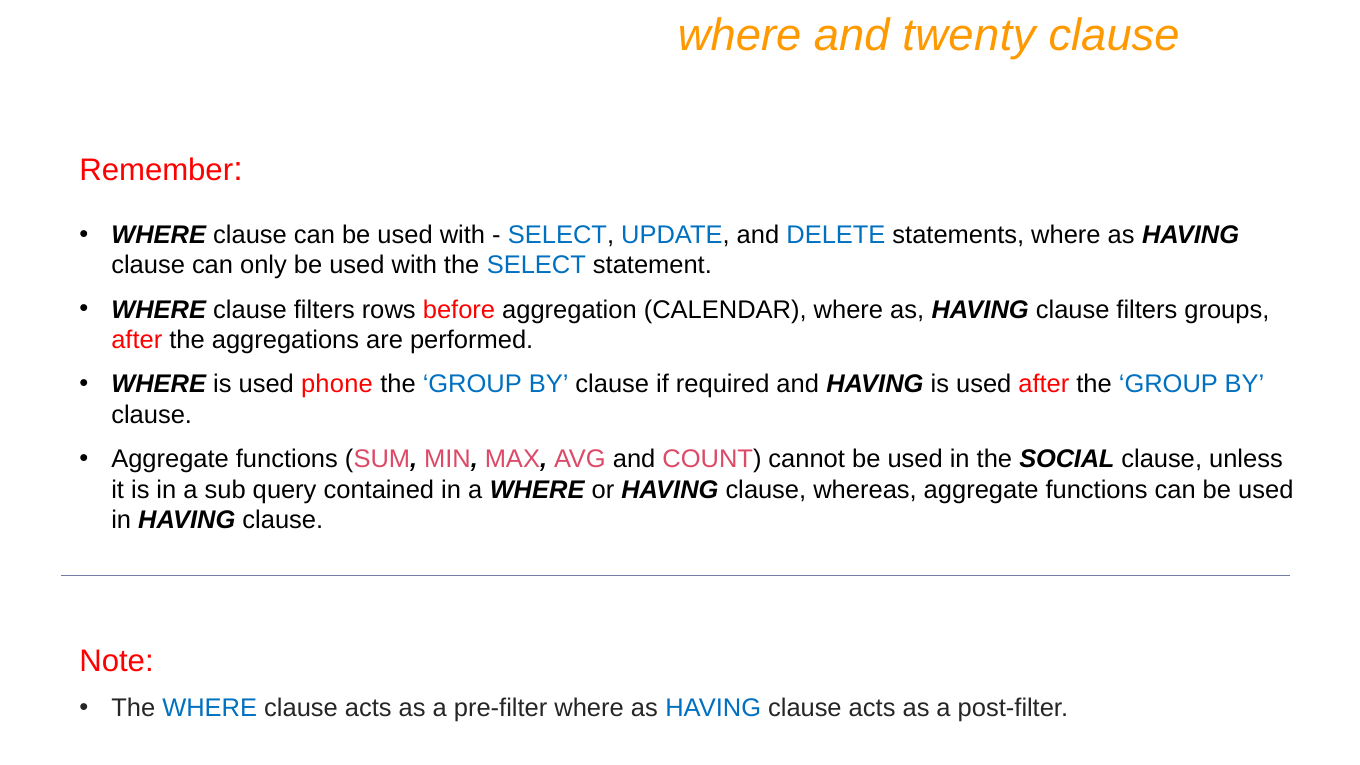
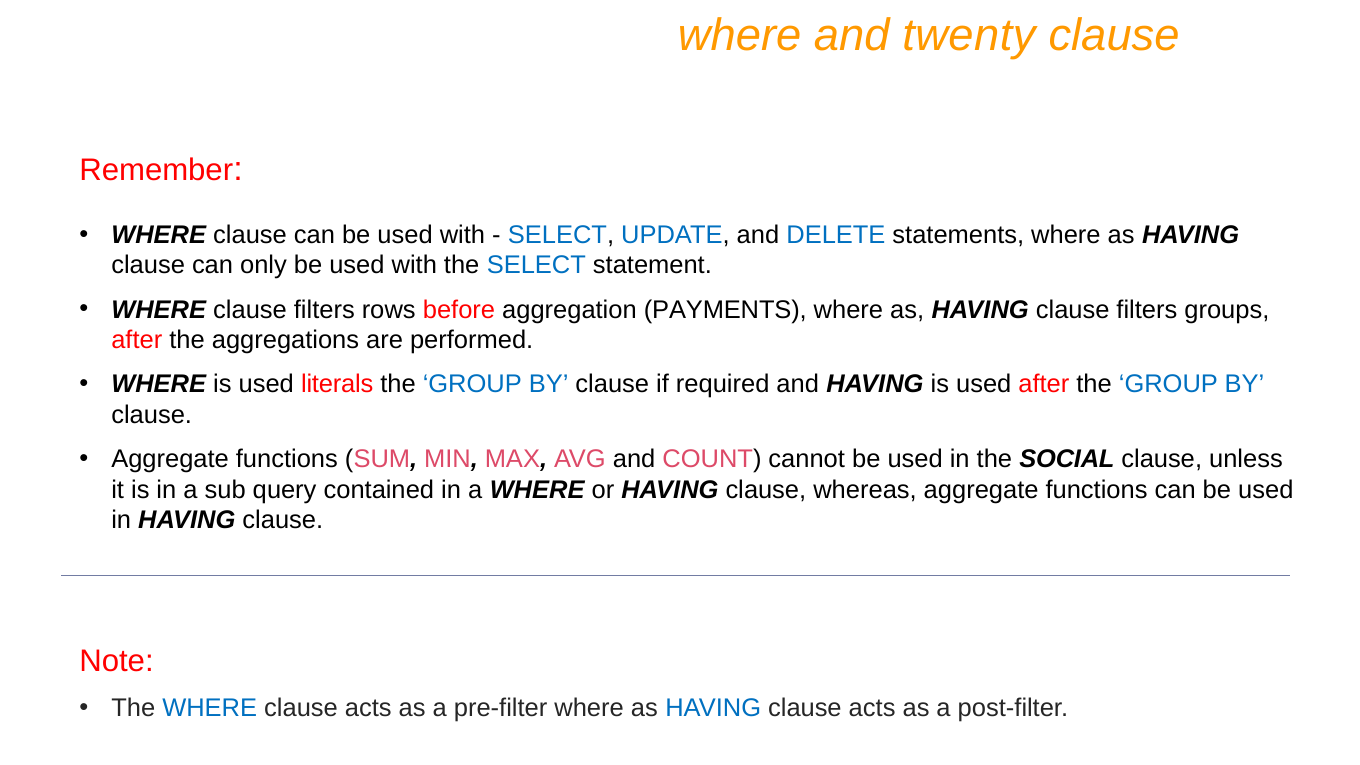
CALENDAR: CALENDAR -> PAYMENTS
phone: phone -> literals
